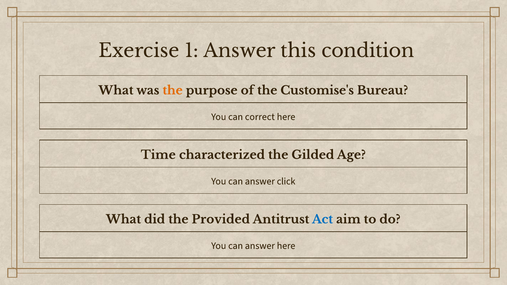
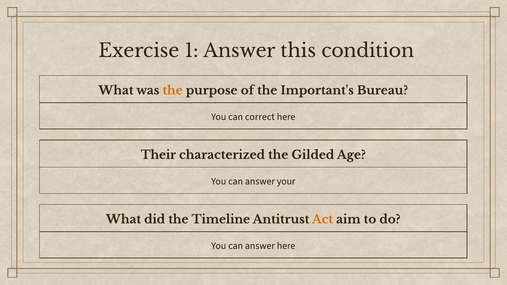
Customise's: Customise's -> Important's
Time: Time -> Their
click: click -> your
Provided: Provided -> Timeline
Act colour: blue -> orange
